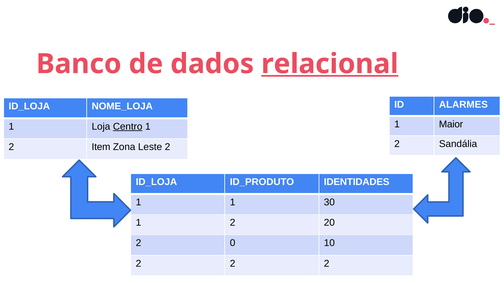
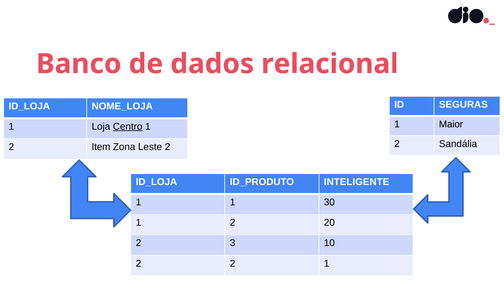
relacional underline: present -> none
ALARMES: ALARMES -> SEGURAS
IDENTIDADES: IDENTIDADES -> INTELIGENTE
0: 0 -> 3
2 2 2: 2 -> 1
